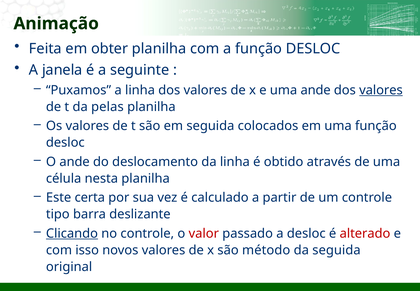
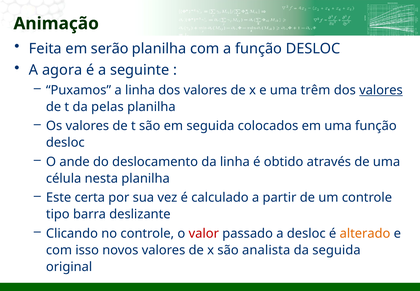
obter: obter -> serão
janela: janela -> agora
uma ande: ande -> trêm
Clicando underline: present -> none
alterado colour: red -> orange
método: método -> analista
